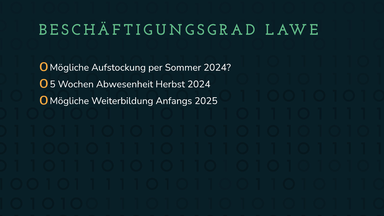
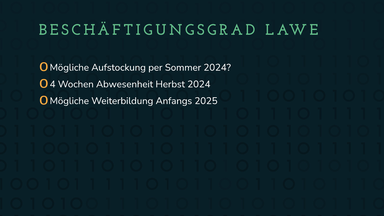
5: 5 -> 4
